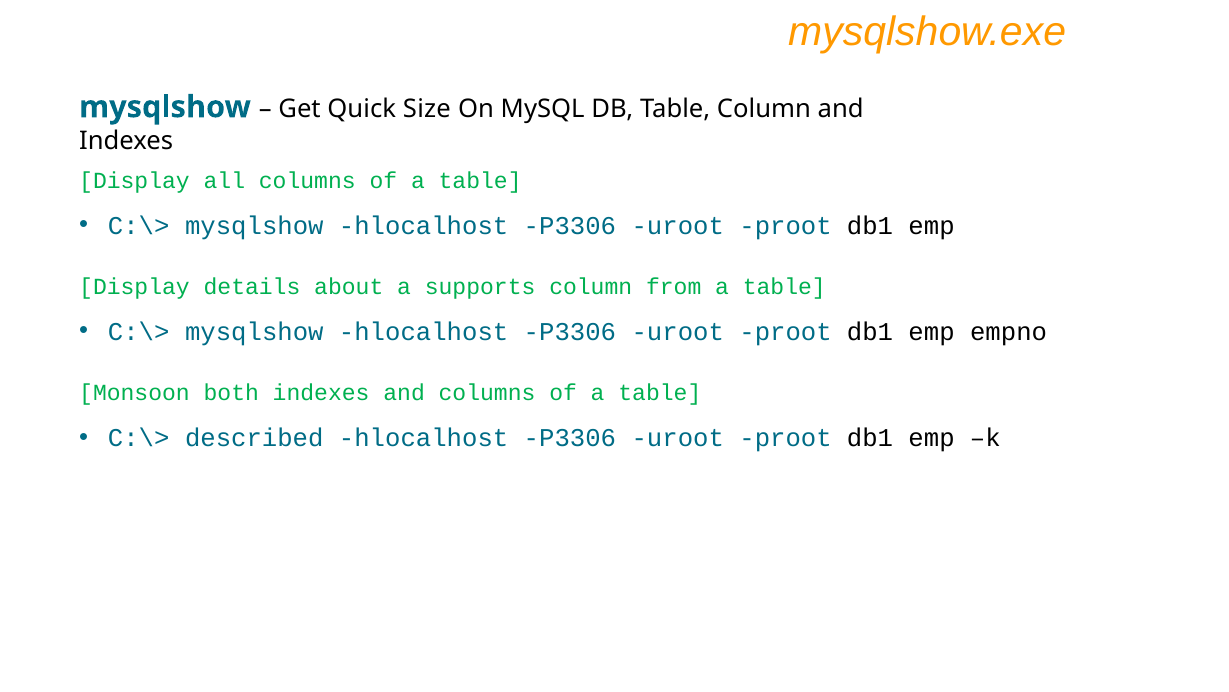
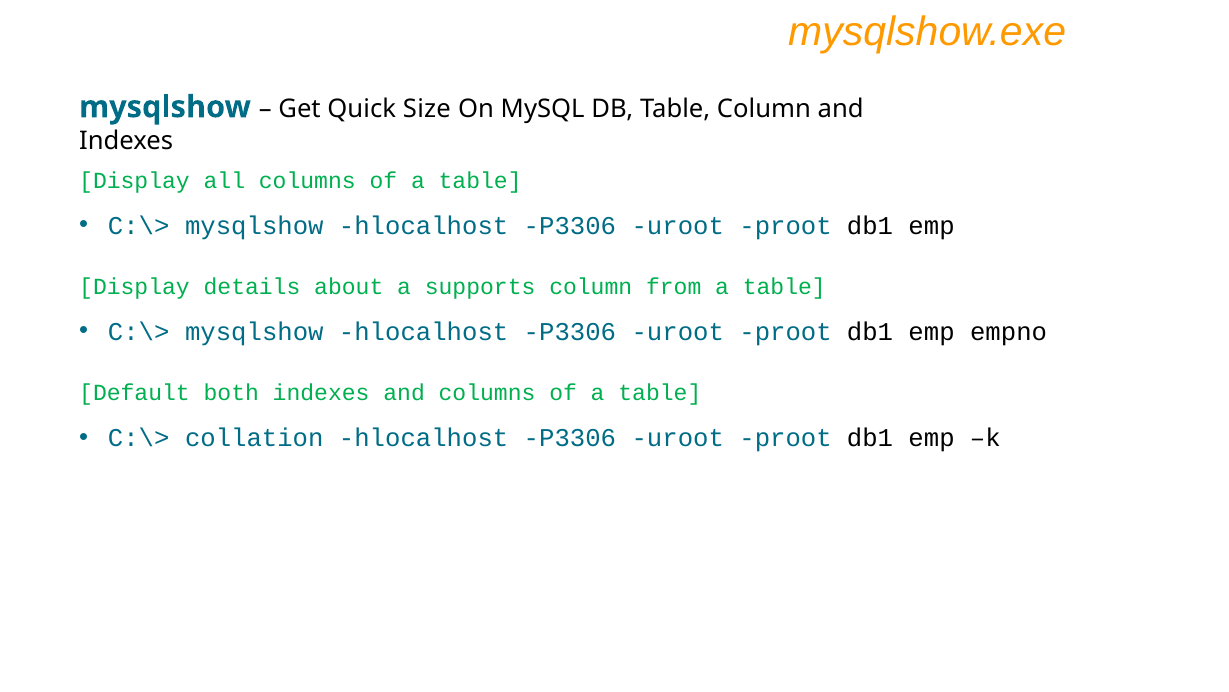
Monsoon: Monsoon -> Default
described: described -> collation
